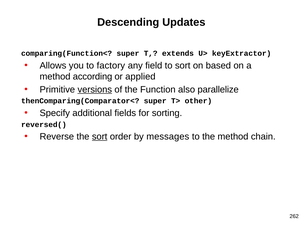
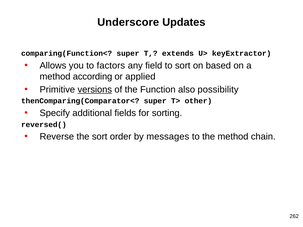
Descending: Descending -> Underscore
factory: factory -> factors
parallelize: parallelize -> possibility
sort at (100, 137) underline: present -> none
